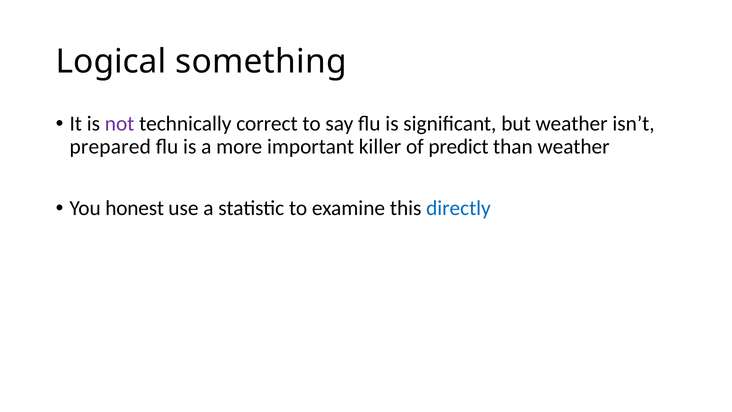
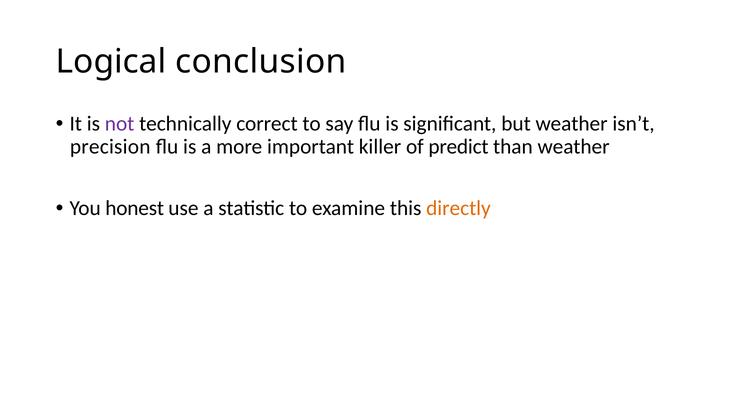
something: something -> conclusion
prepared: prepared -> precision
directly colour: blue -> orange
